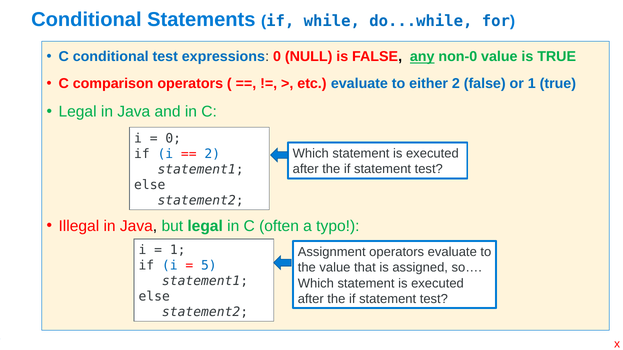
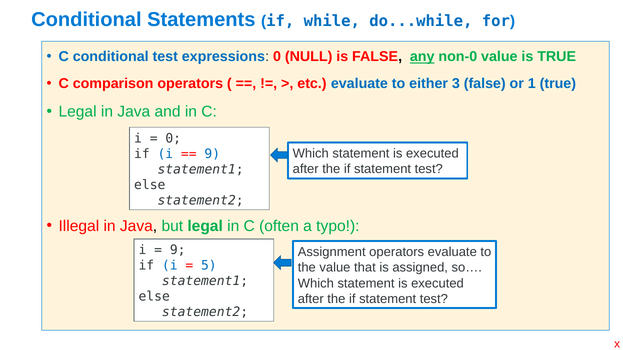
either 2: 2 -> 3
2 at (212, 154): 2 -> 9
1 at (178, 250): 1 -> 9
